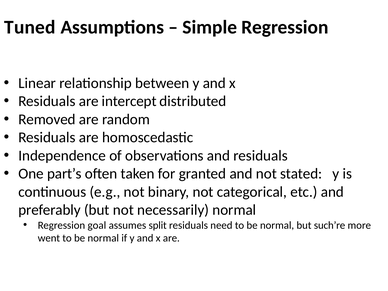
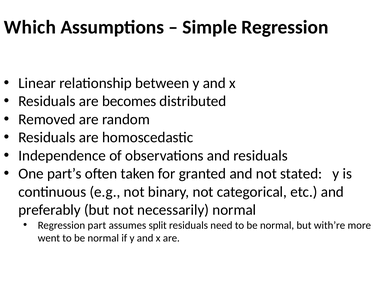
Tuned: Tuned -> Which
intercept: intercept -> becomes
goal: goal -> part
such’re: such’re -> with’re
